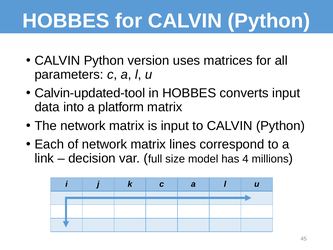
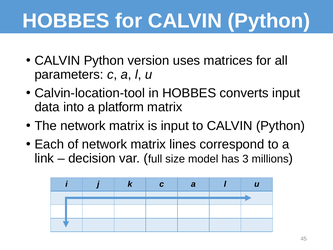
Calvin-updated-tool: Calvin-updated-tool -> Calvin-location-tool
4: 4 -> 3
